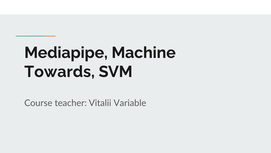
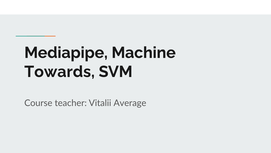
Variable: Variable -> Average
